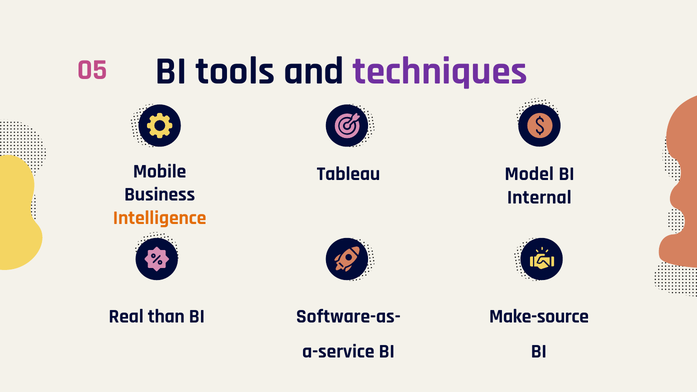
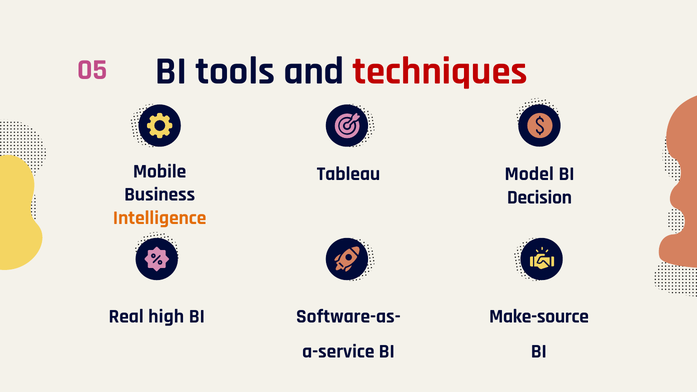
techniques colour: purple -> red
Internal: Internal -> Decision
than: than -> high
